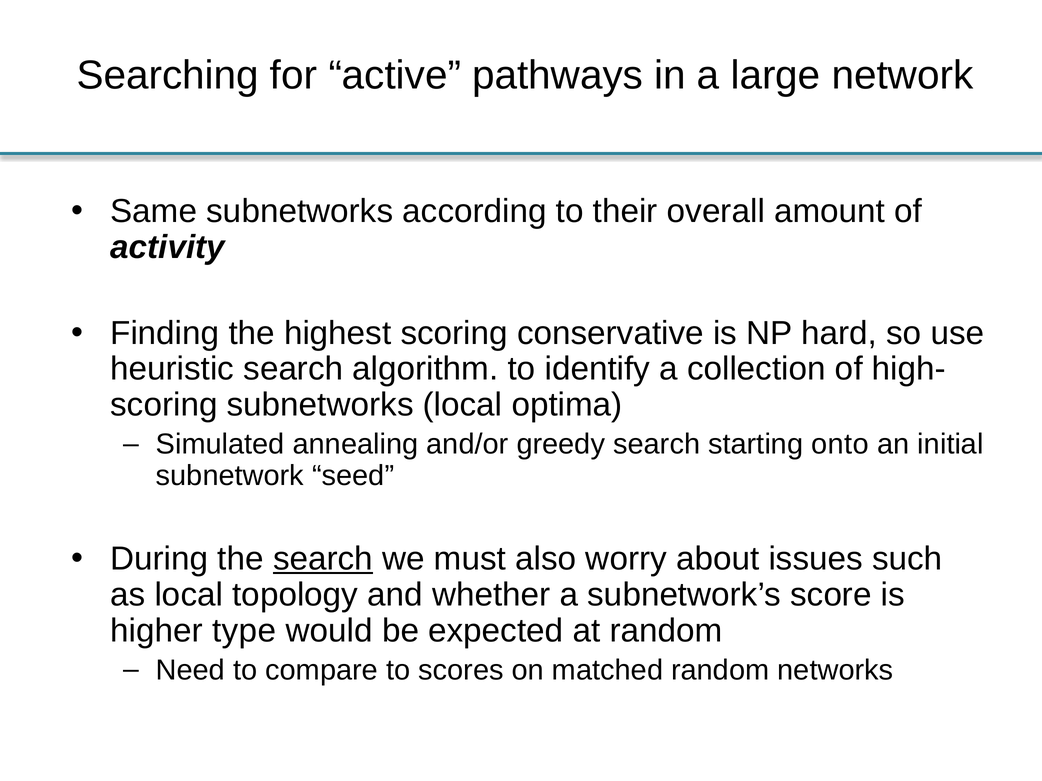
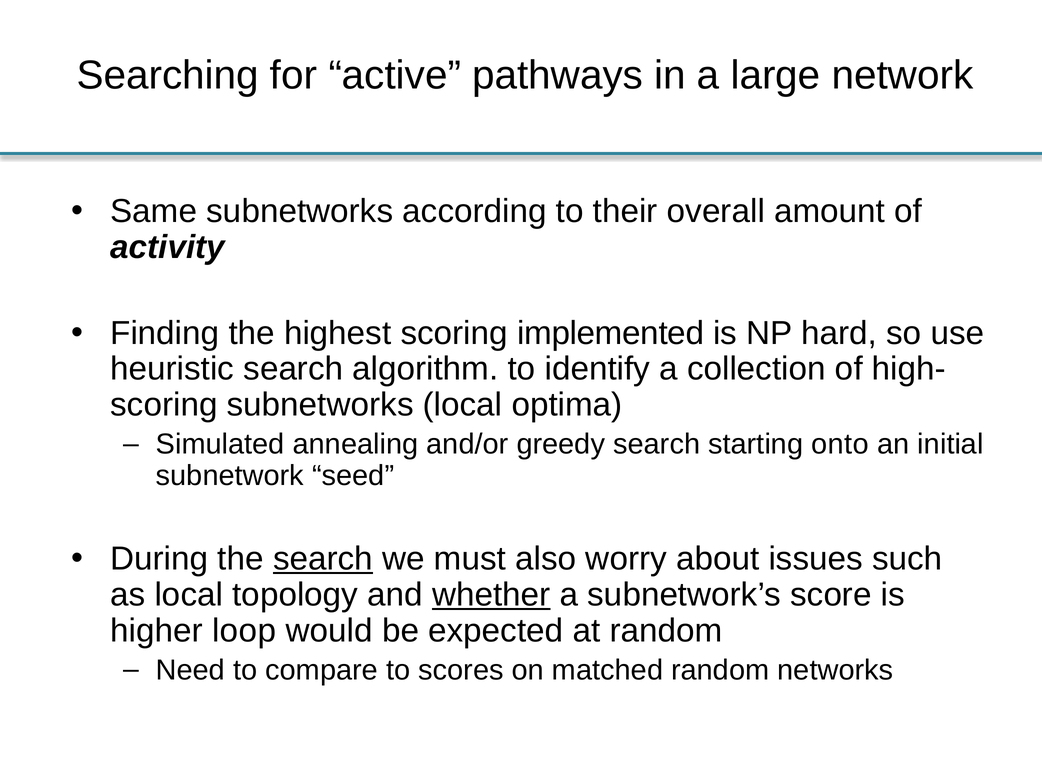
conservative: conservative -> implemented
whether underline: none -> present
type: type -> loop
